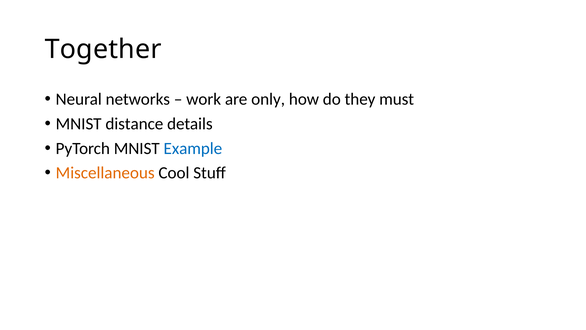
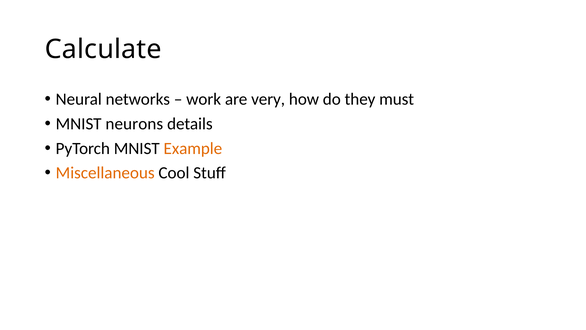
Together: Together -> Calculate
only: only -> very
distance: distance -> neurons
Example colour: blue -> orange
